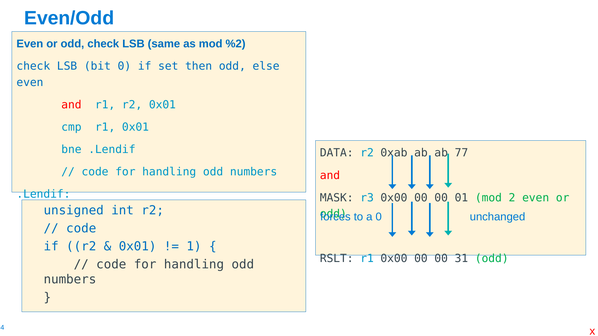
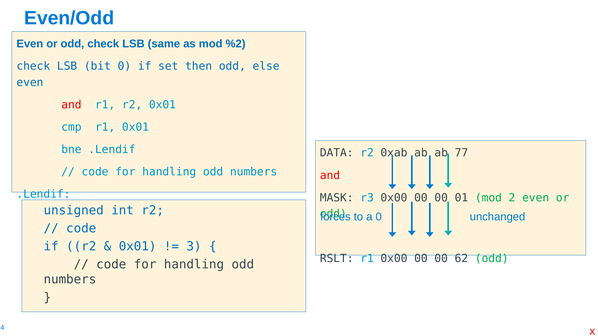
1: 1 -> 3
31: 31 -> 62
